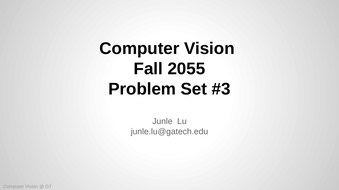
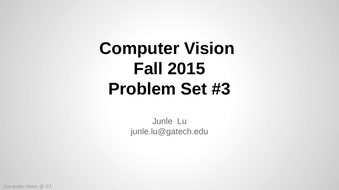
2055: 2055 -> 2015
